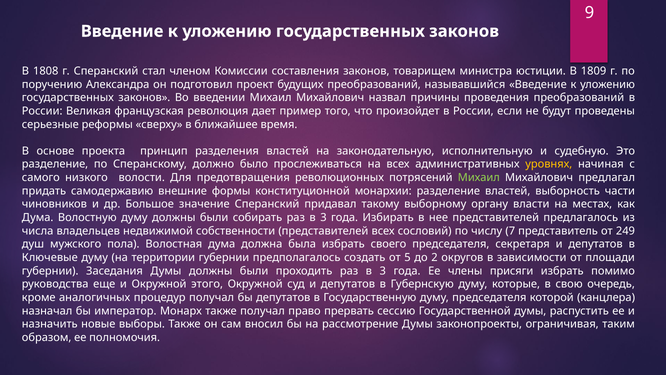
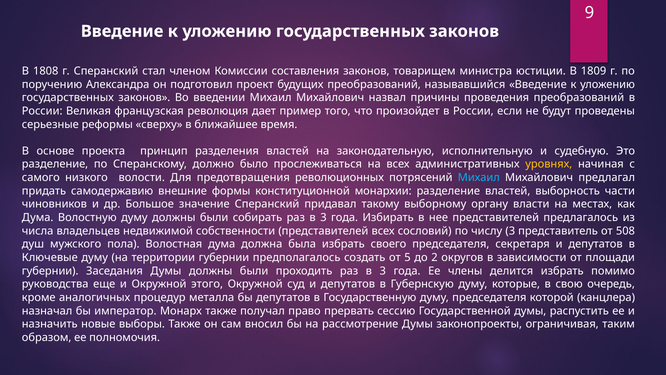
Михаил at (479, 177) colour: light green -> light blue
числу 7: 7 -> 3
249: 249 -> 508
присяги: присяги -> делится
процедур получал: получал -> металла
